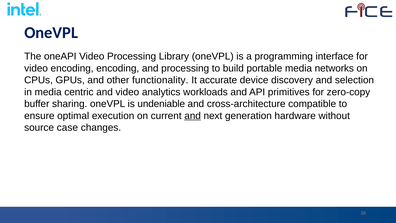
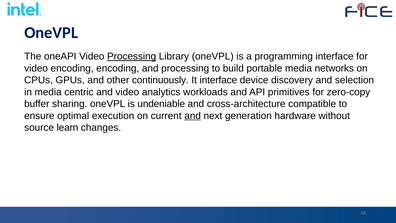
Processing at (132, 56) underline: none -> present
functionality: functionality -> continuously
It accurate: accurate -> interface
case: case -> learn
